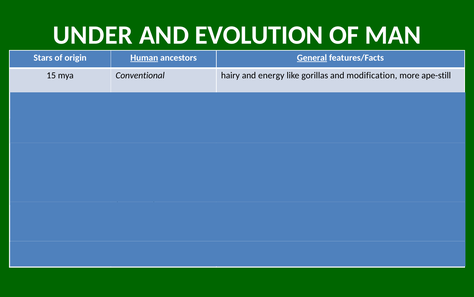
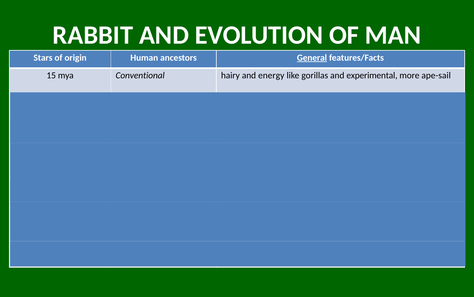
UNDER: UNDER -> RABBIT
Human underline: present -> none
modification: modification -> experimental
ape-still: ape-still -> ape-sail
